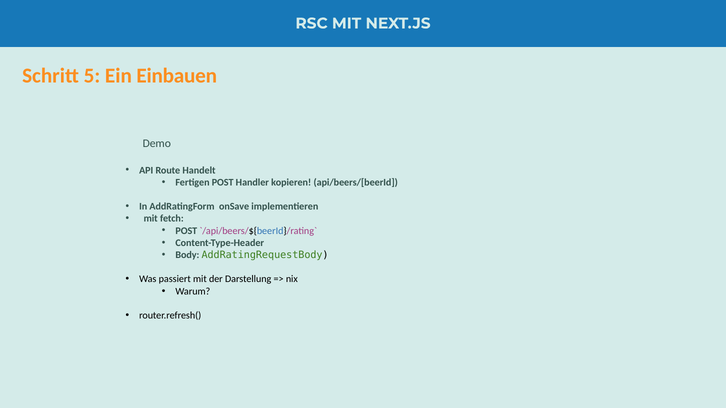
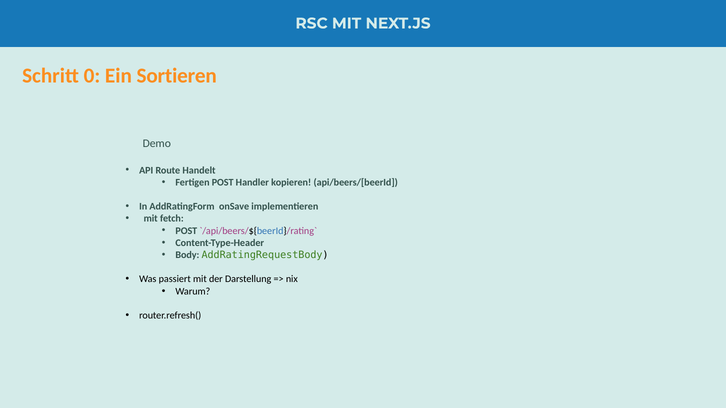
5: 5 -> 0
Einbauen: Einbauen -> Sortieren
